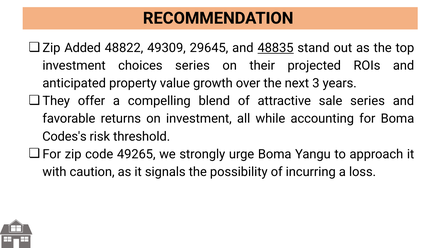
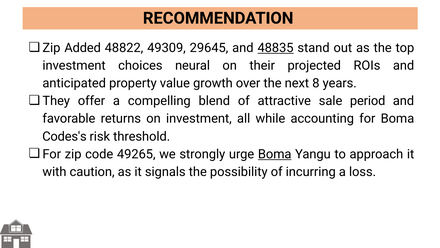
choices series: series -> neural
3: 3 -> 8
sale series: series -> period
Boma at (275, 154) underline: none -> present
